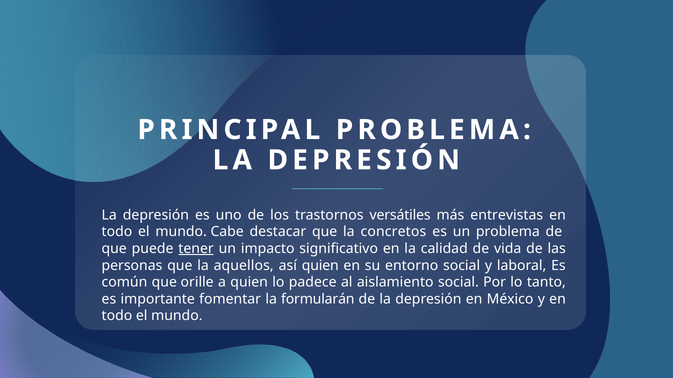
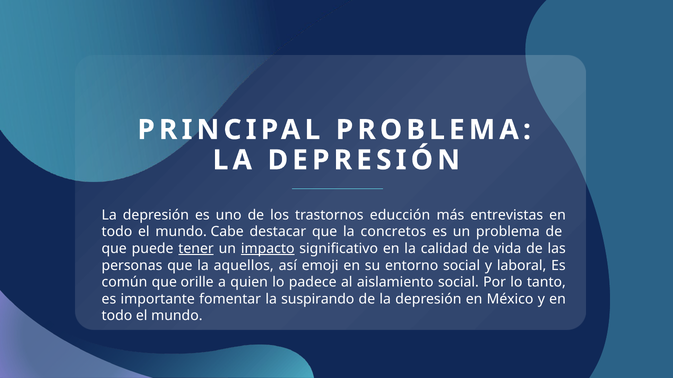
versátiles: versátiles -> educción
impacto underline: none -> present
así quien: quien -> emoji
formularán: formularán -> suspirando
